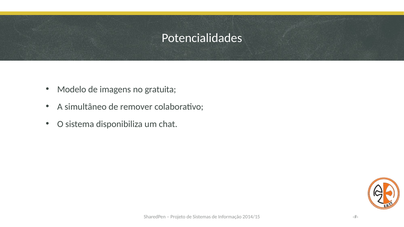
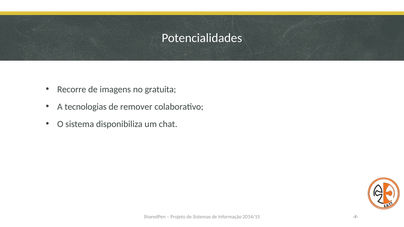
Modelo: Modelo -> Recorre
simultâneo: simultâneo -> tecnologias
